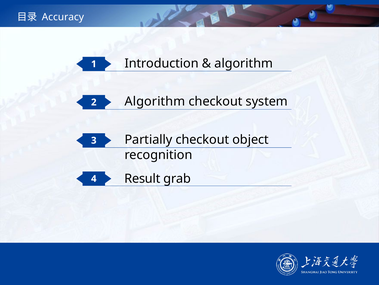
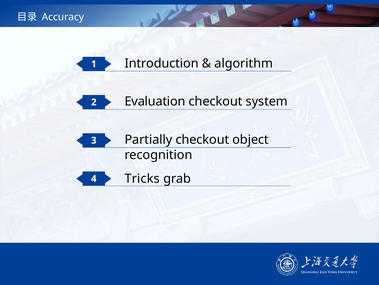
2 Algorithm: Algorithm -> Evaluation
Result: Result -> Tricks
